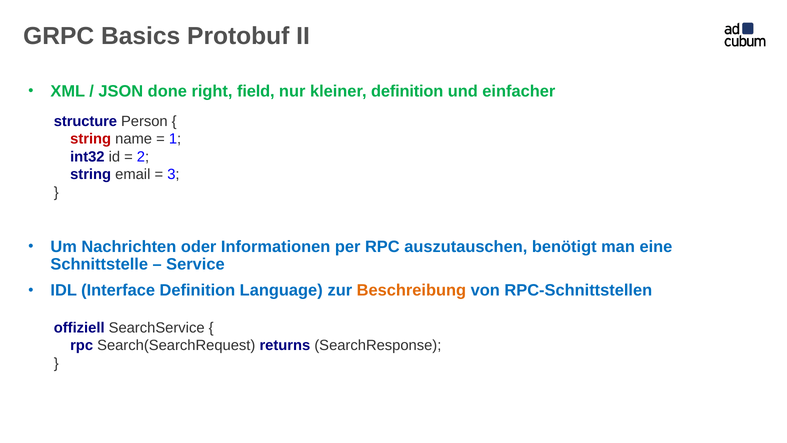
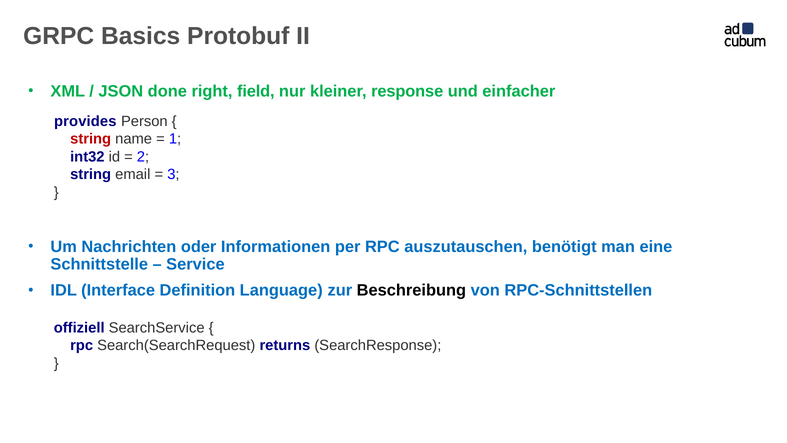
kleiner definition: definition -> response
structure: structure -> provides
Beschreibung colour: orange -> black
